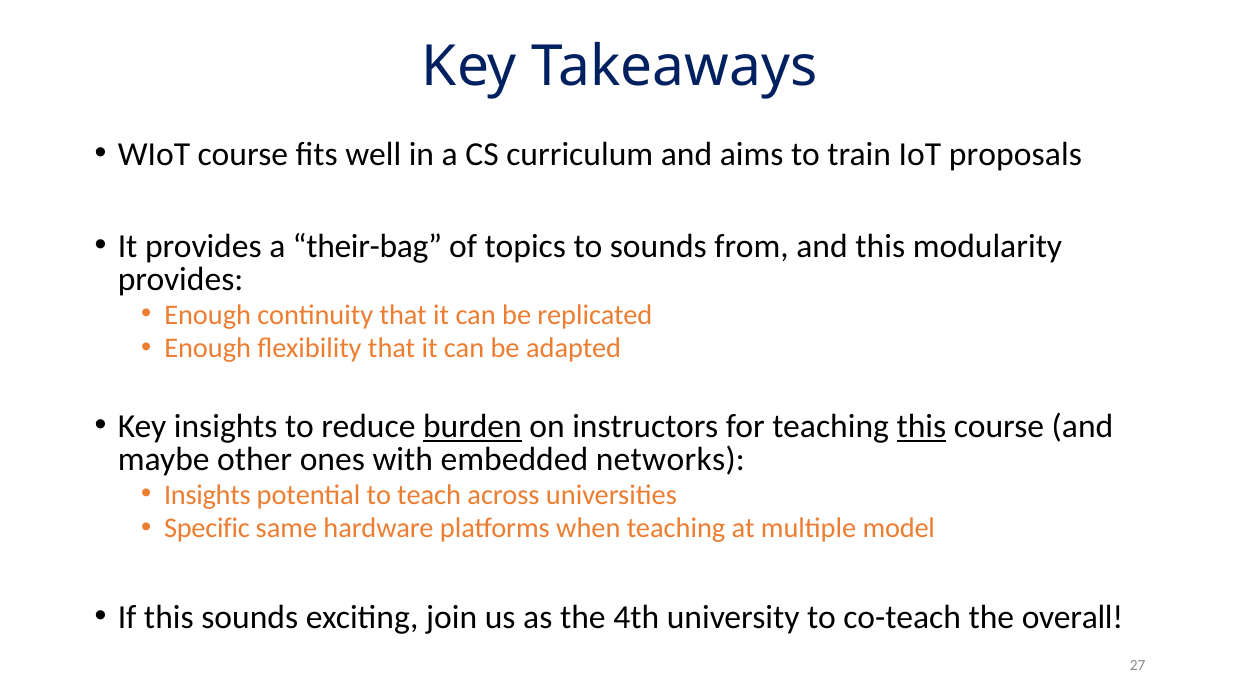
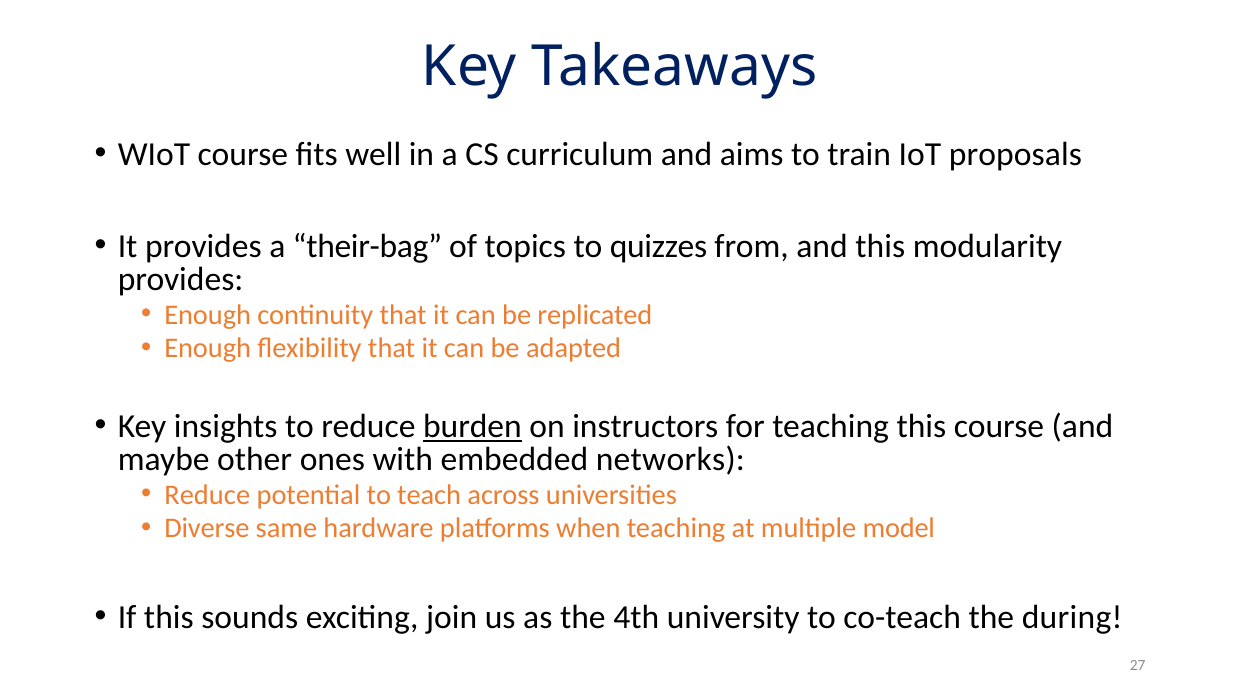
to sounds: sounds -> quizzes
this at (921, 427) underline: present -> none
Insights at (207, 495): Insights -> Reduce
Specific: Specific -> Diverse
overall: overall -> during
